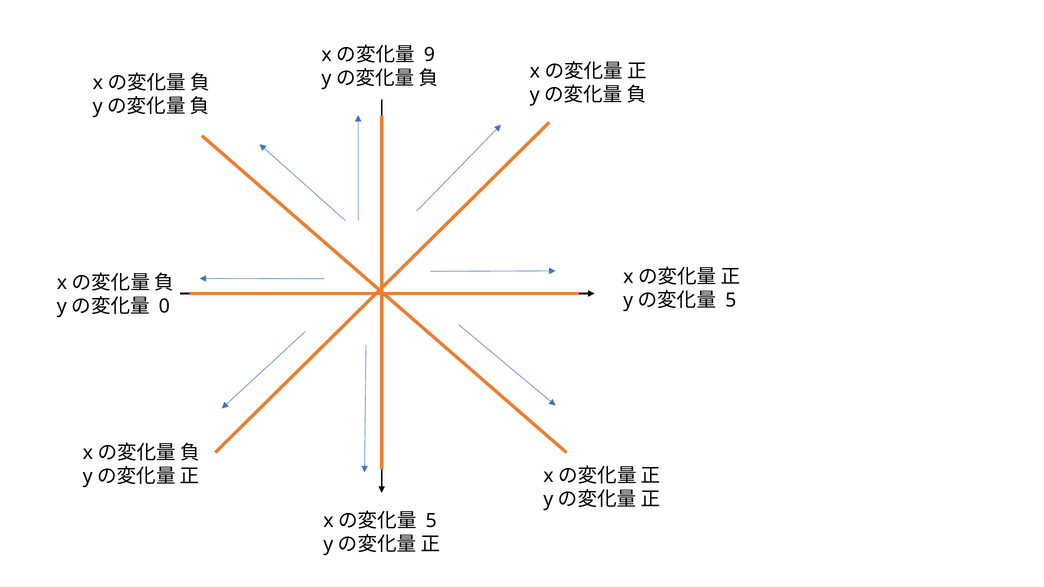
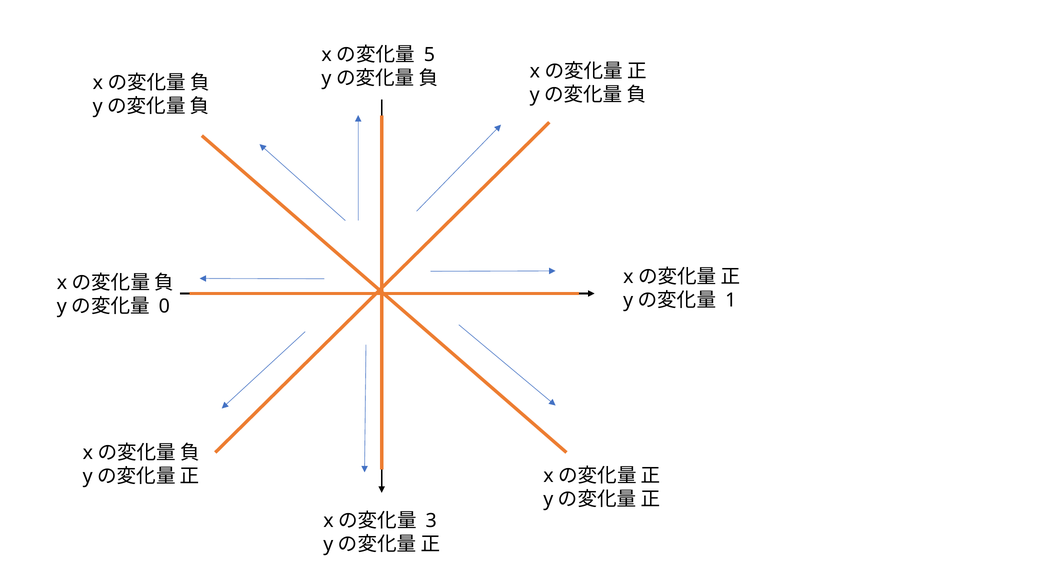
9: 9 -> 5
5 at (731, 300): 5 -> 1
5 at (431, 521): 5 -> 3
